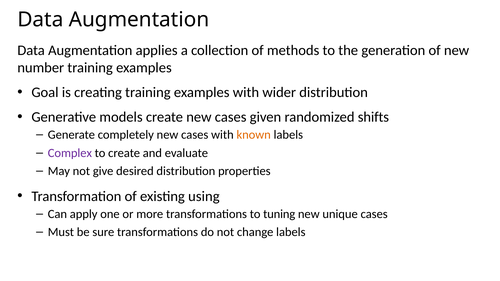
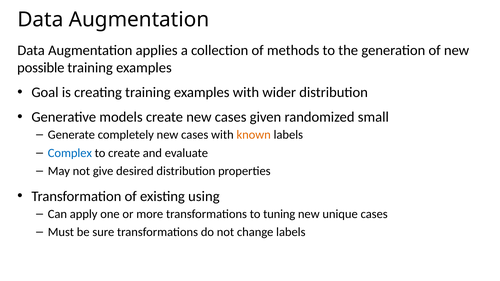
number: number -> possible
shifts: shifts -> small
Complex colour: purple -> blue
